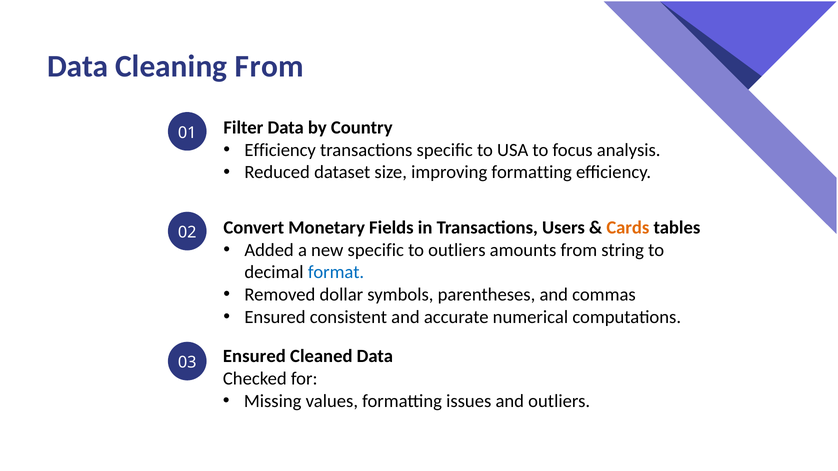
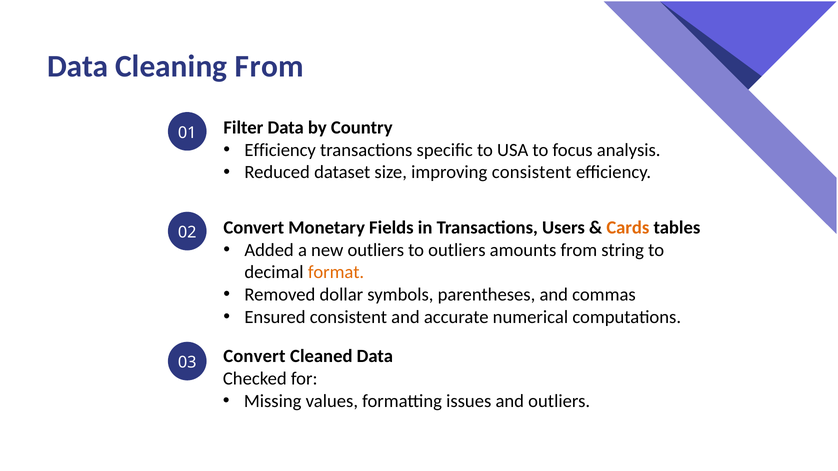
improving formatting: formatting -> consistent
new specific: specific -> outliers
format colour: blue -> orange
03 Ensured: Ensured -> Convert
